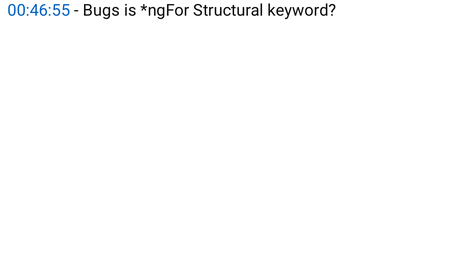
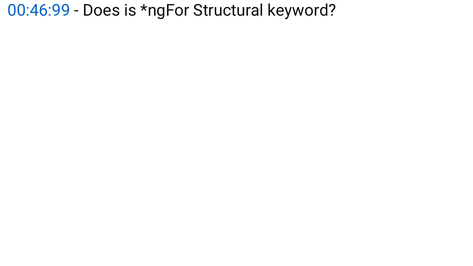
00:46:55: 00:46:55 -> 00:46:99
Bugs: Bugs -> Does
